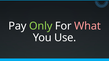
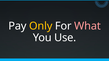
Only colour: light green -> yellow
